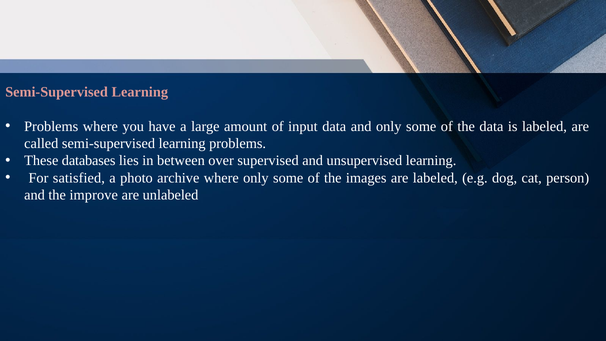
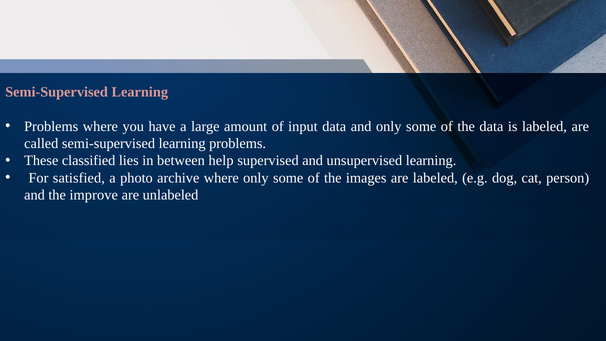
databases: databases -> classified
over: over -> help
